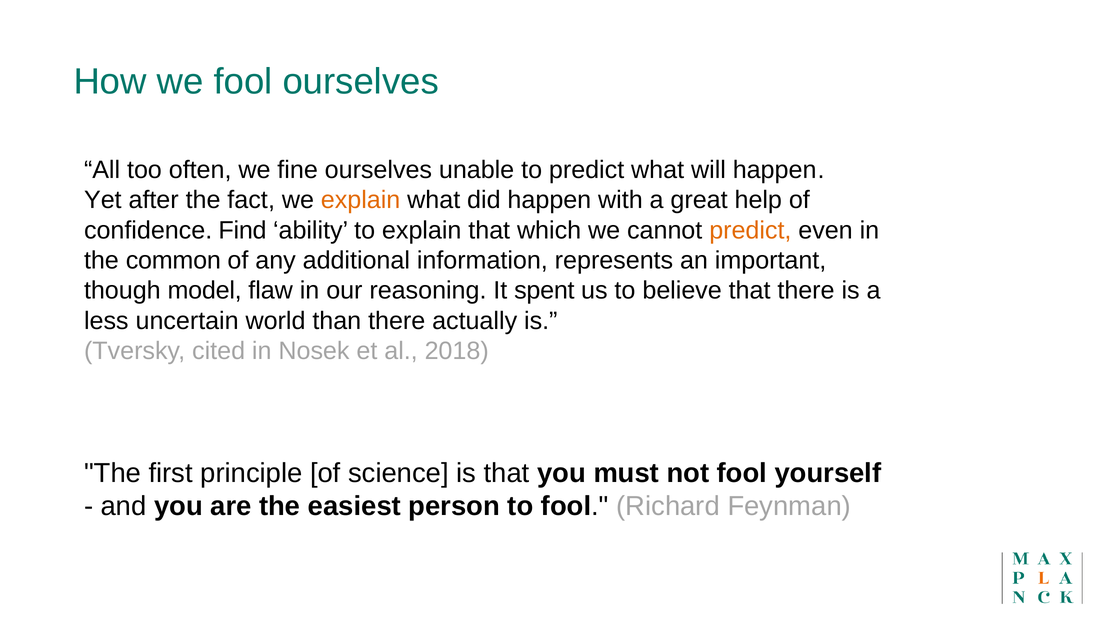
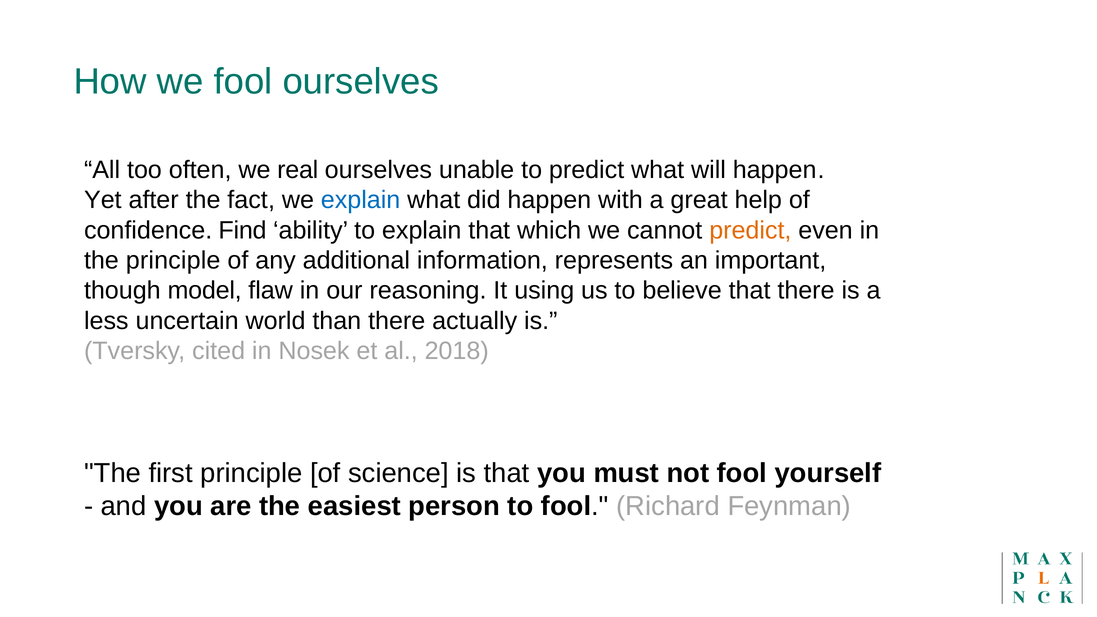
fine: fine -> real
explain at (361, 200) colour: orange -> blue
the common: common -> principle
spent: spent -> using
